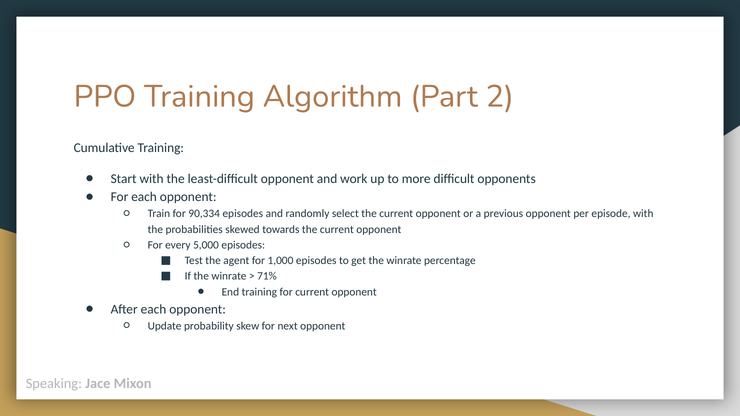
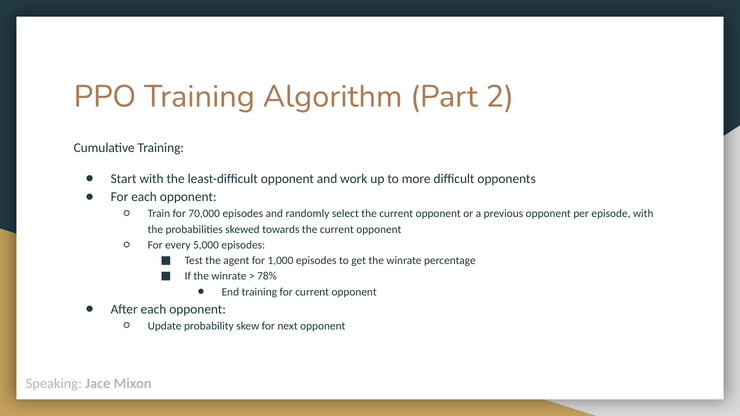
90,334: 90,334 -> 70,000
71%: 71% -> 78%
